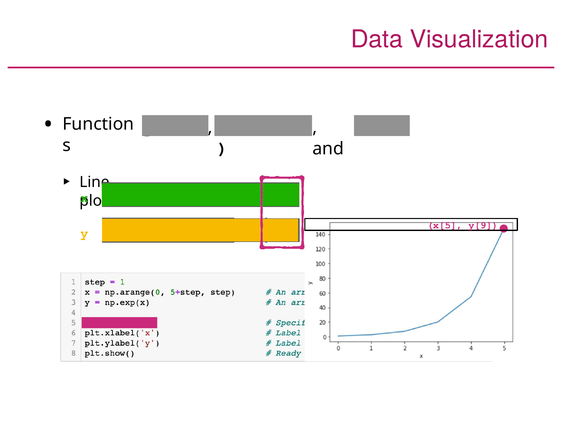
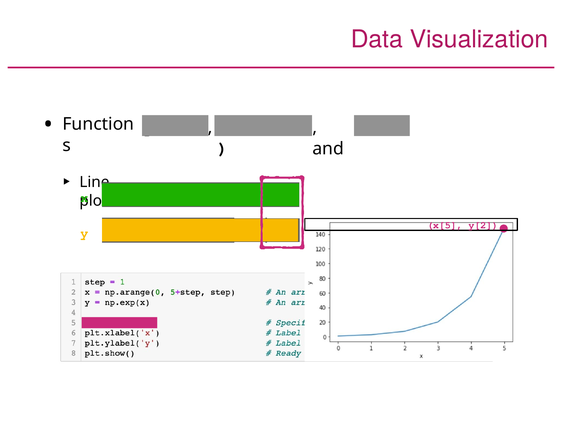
y[9: y[9 -> y[2
